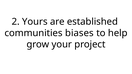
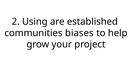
Yours: Yours -> Using
